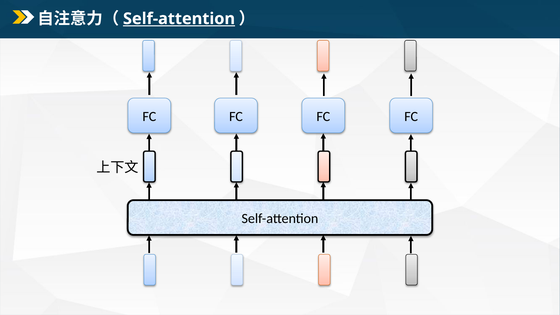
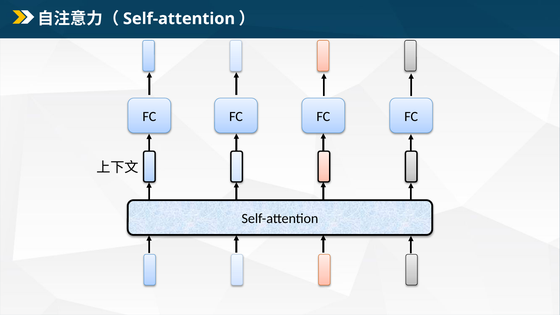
Self-attention at (179, 19) underline: present -> none
